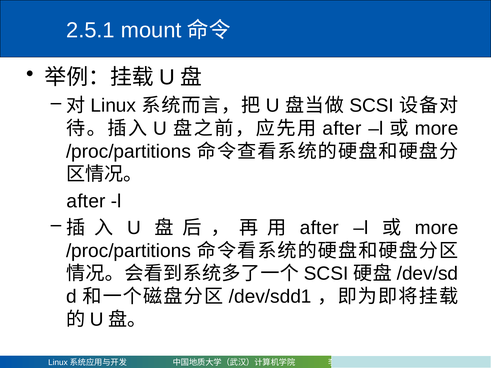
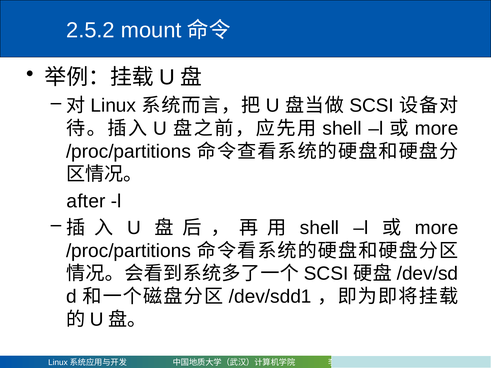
2.5.1: 2.5.1 -> 2.5.2
after at (342, 129): after -> shell
after at (319, 228): after -> shell
